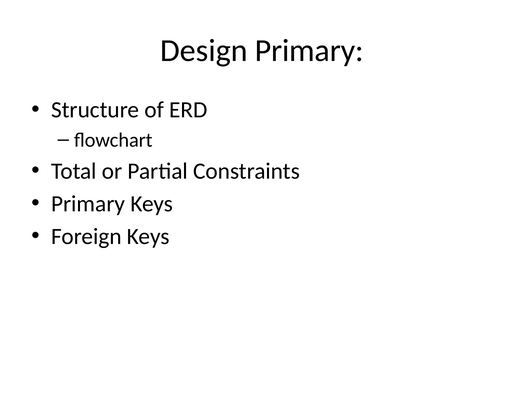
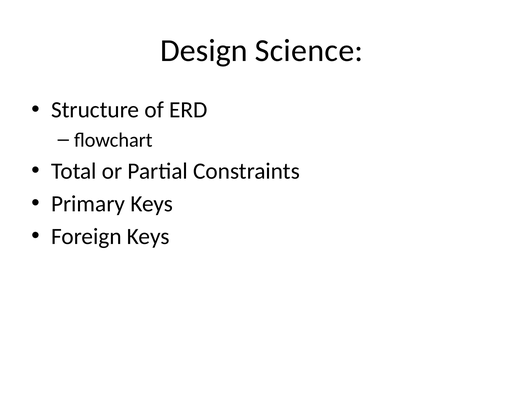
Design Primary: Primary -> Science
